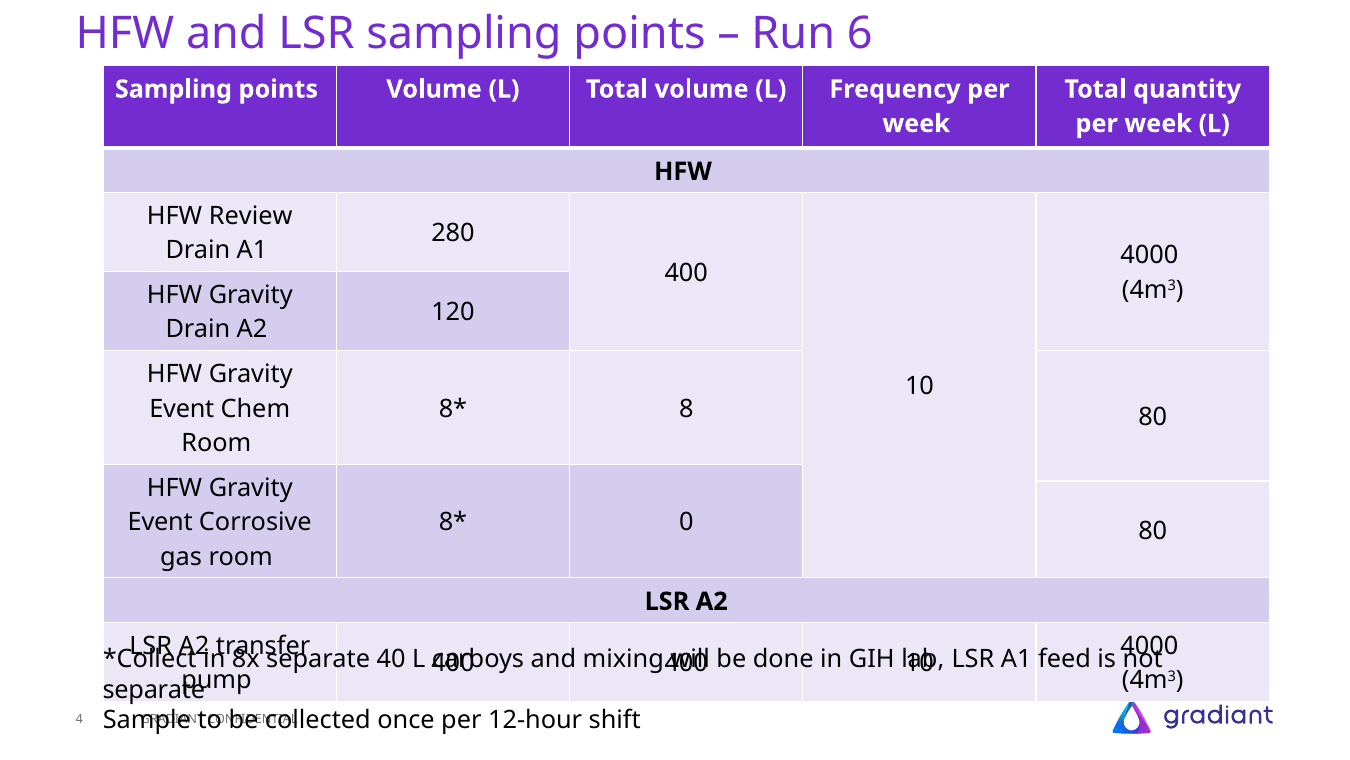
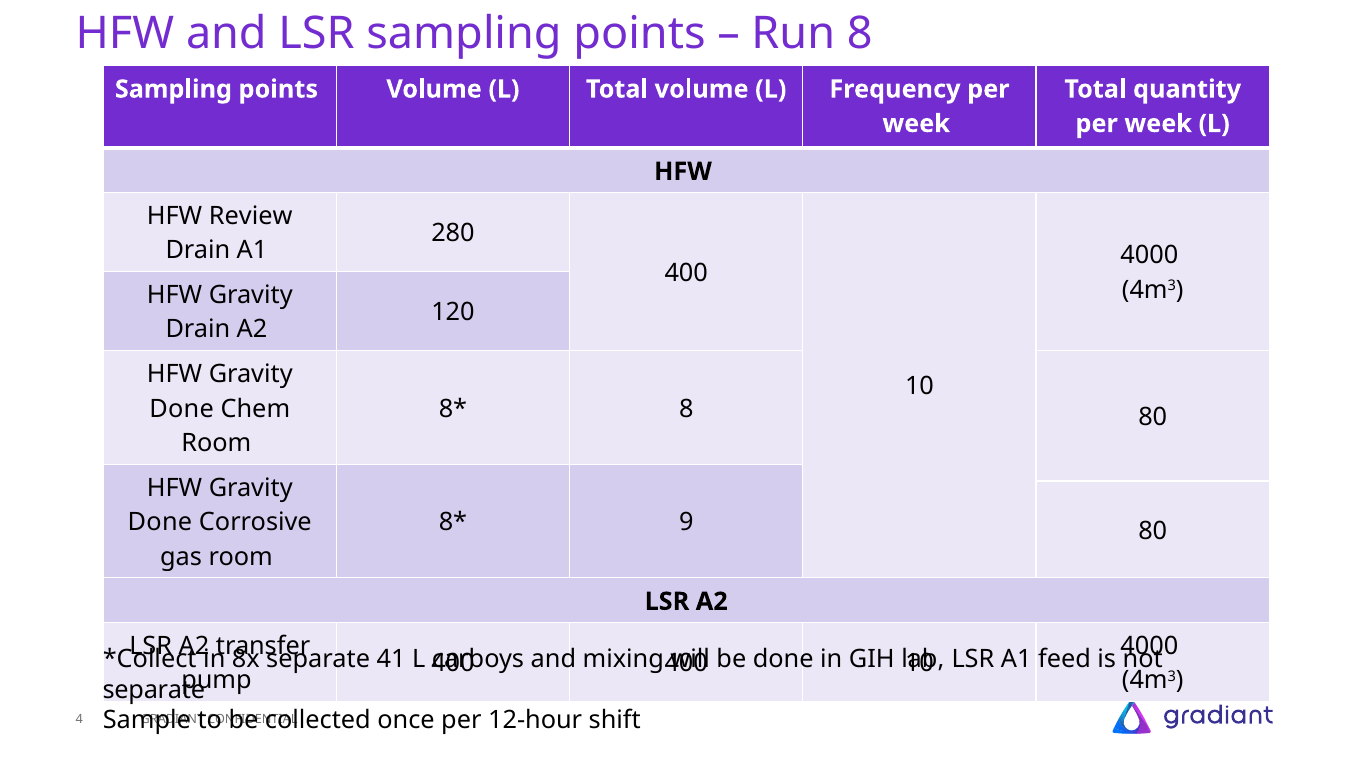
Run 6: 6 -> 8
Event at (182, 408): Event -> Done
Event at (160, 522): Event -> Done
0: 0 -> 9
40: 40 -> 41
